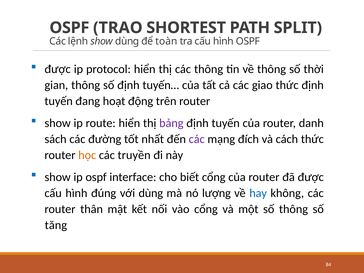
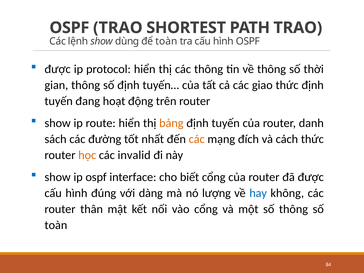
PATH SPLIT: SPLIT -> TRAO
bảng colour: purple -> orange
các at (197, 139) colour: purple -> orange
truyền: truyền -> invalid
với dùng: dùng -> dàng
tăng at (56, 225): tăng -> toàn
